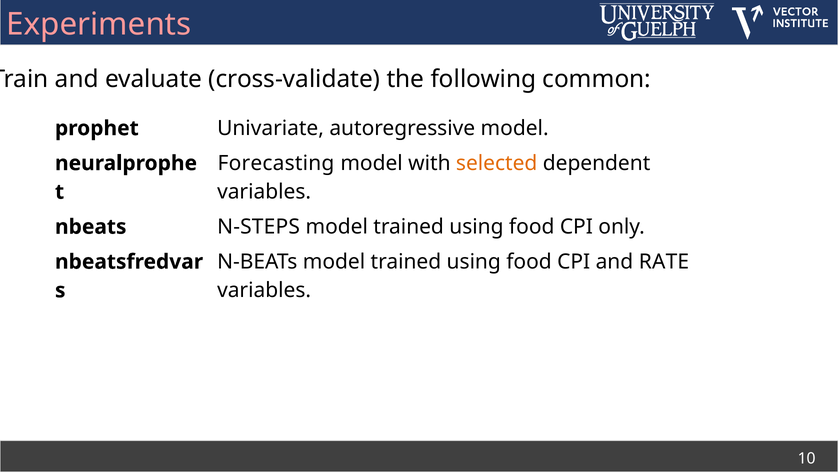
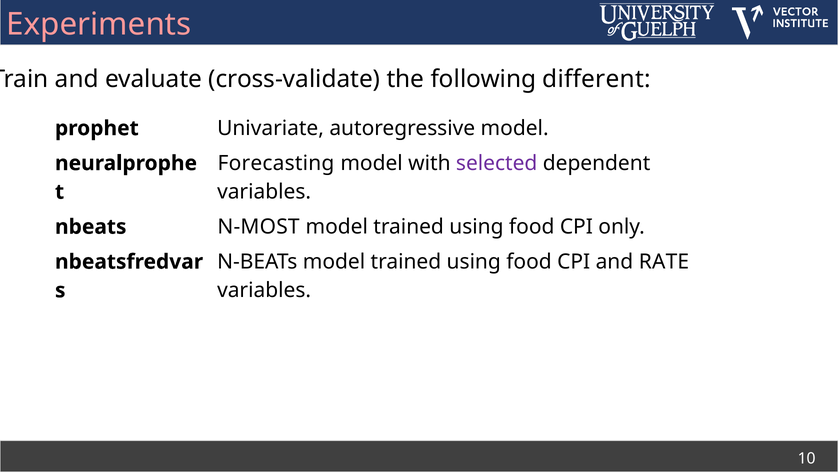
common: common -> different
selected colour: orange -> purple
N-STEPS: N-STEPS -> N-MOST
